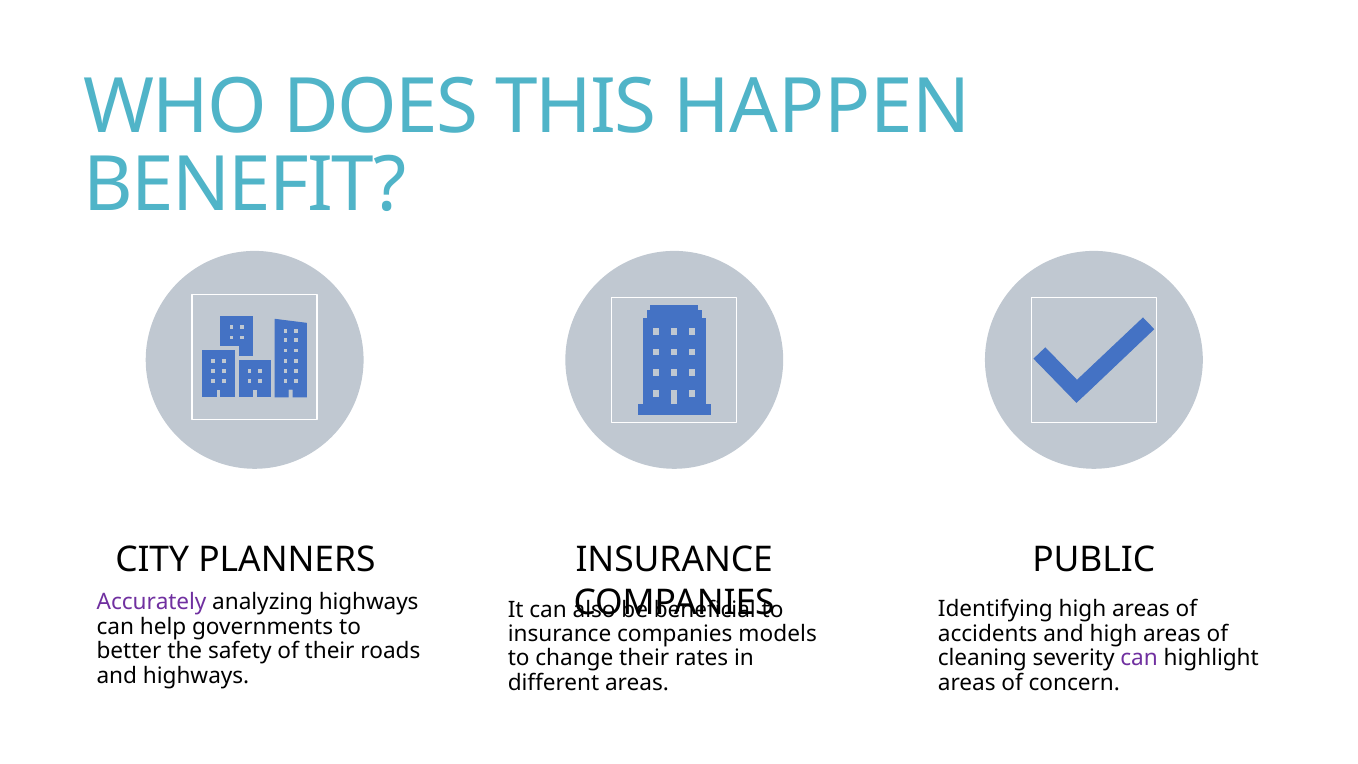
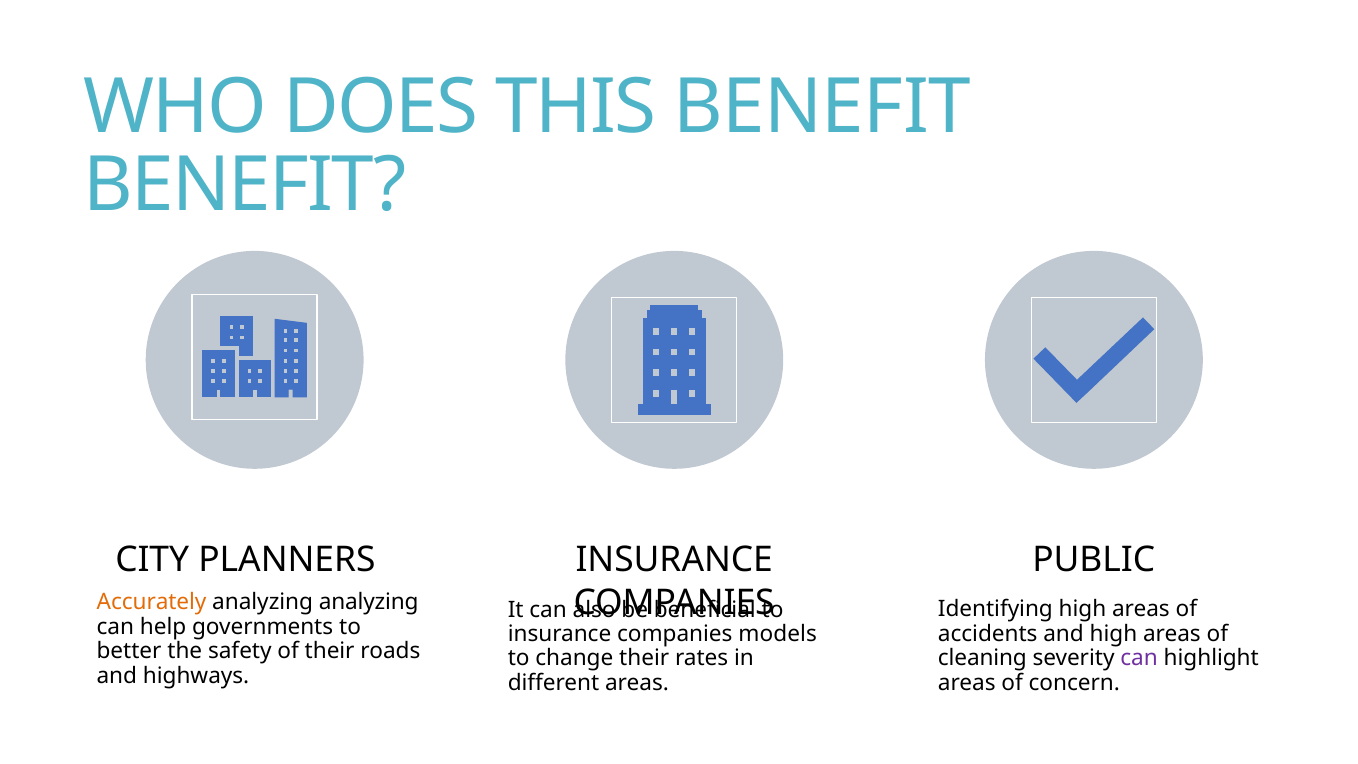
THIS HAPPEN: HAPPEN -> BENEFIT
Accurately colour: purple -> orange
analyzing highways: highways -> analyzing
